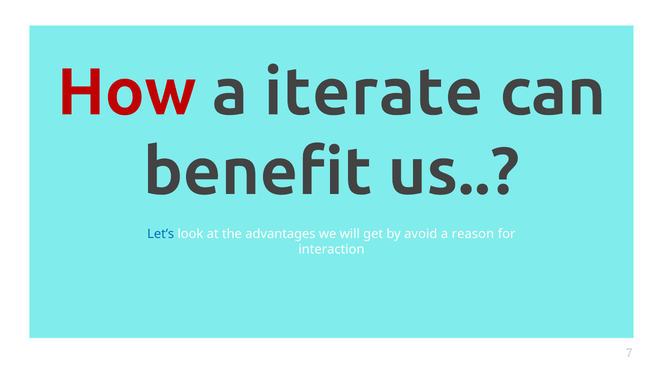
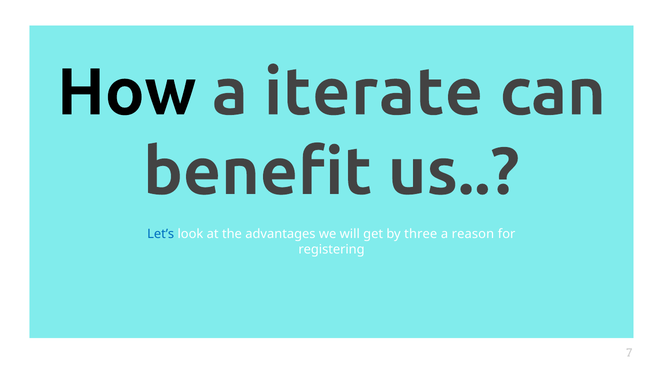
How colour: red -> black
avoid: avoid -> three
interaction: interaction -> registering
